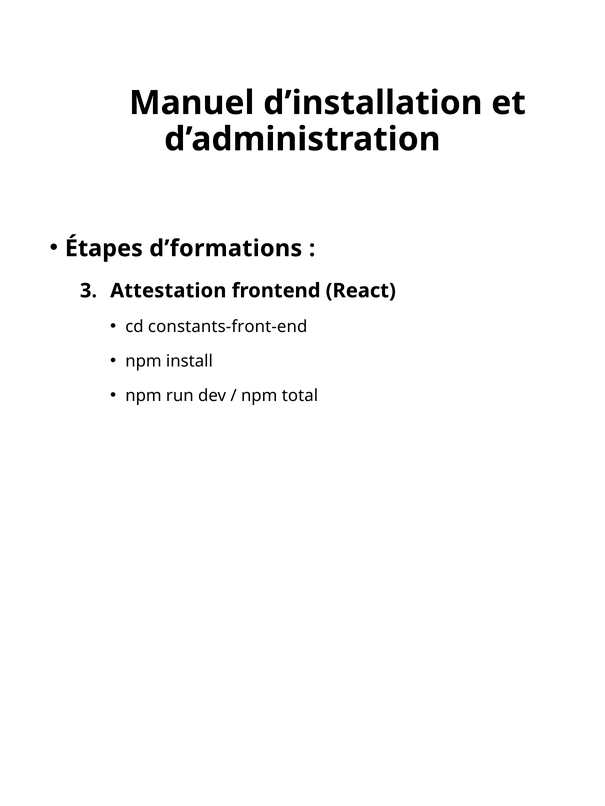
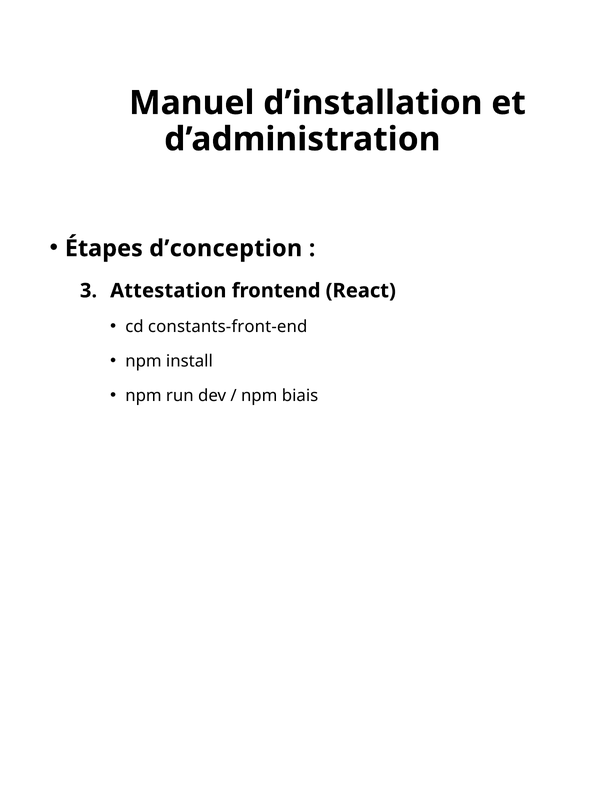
d’formations: d’formations -> d’conception
total: total -> biais
